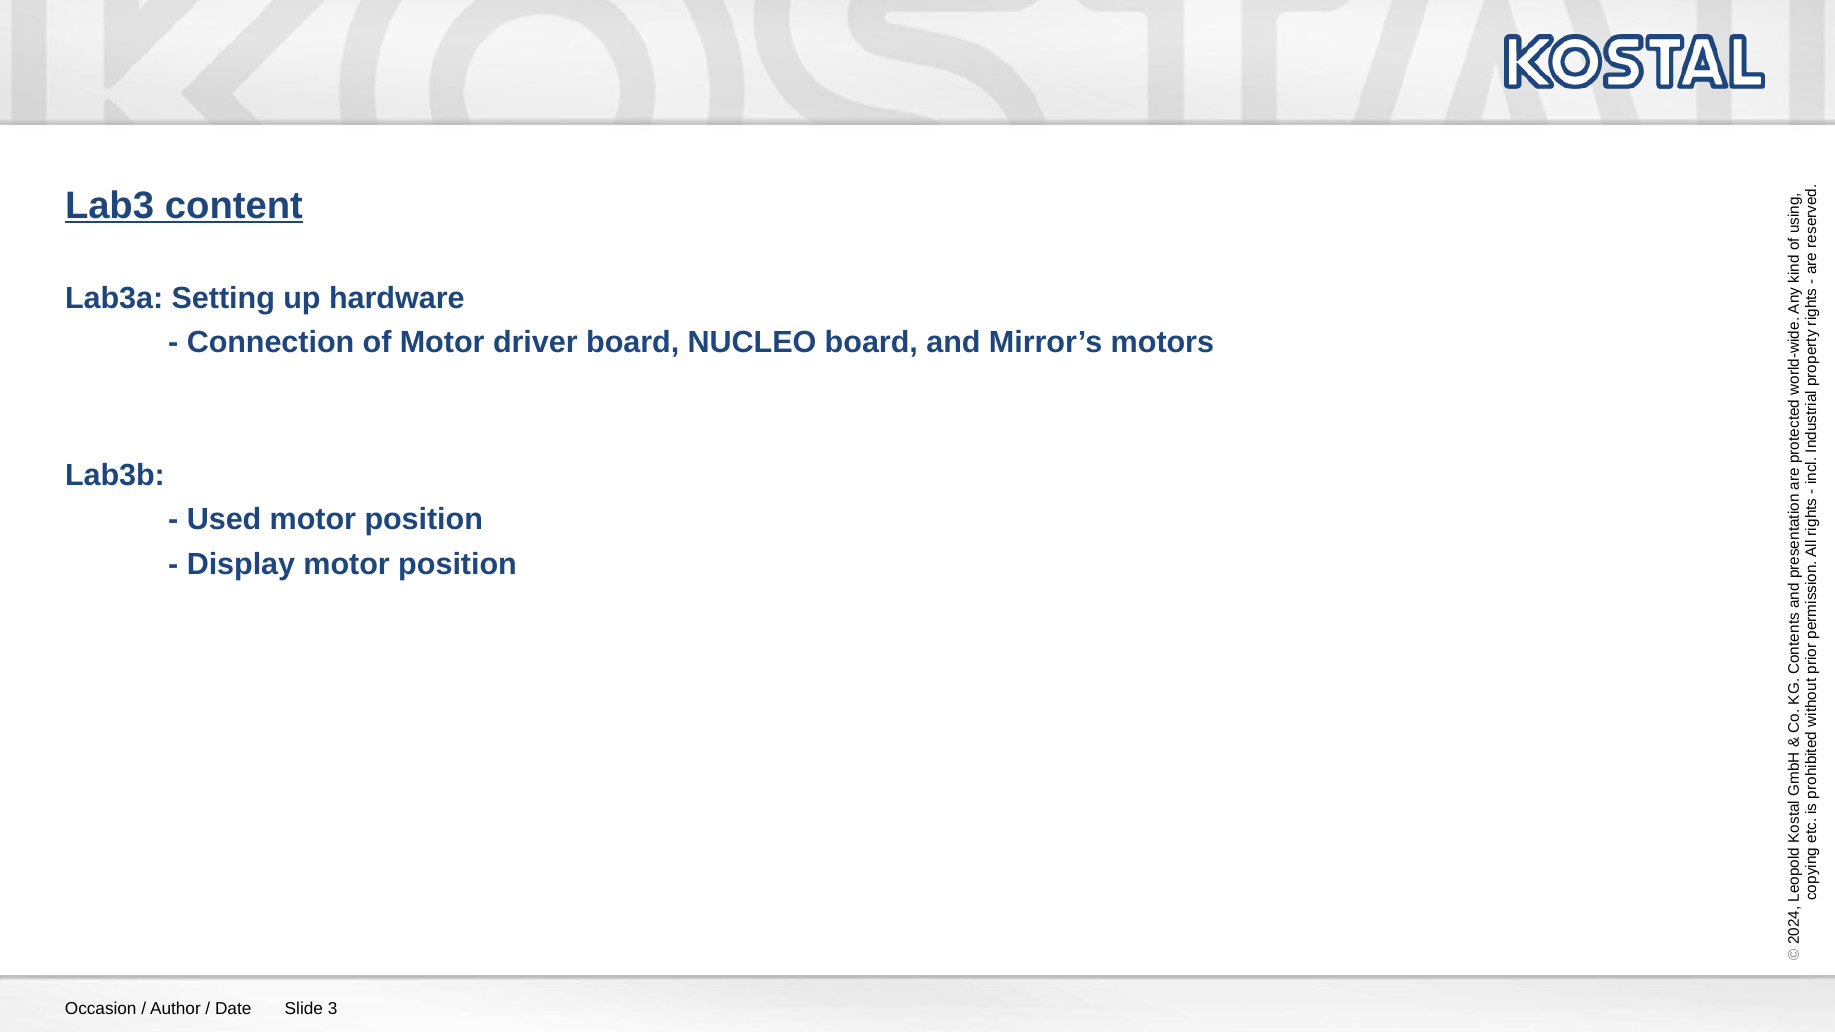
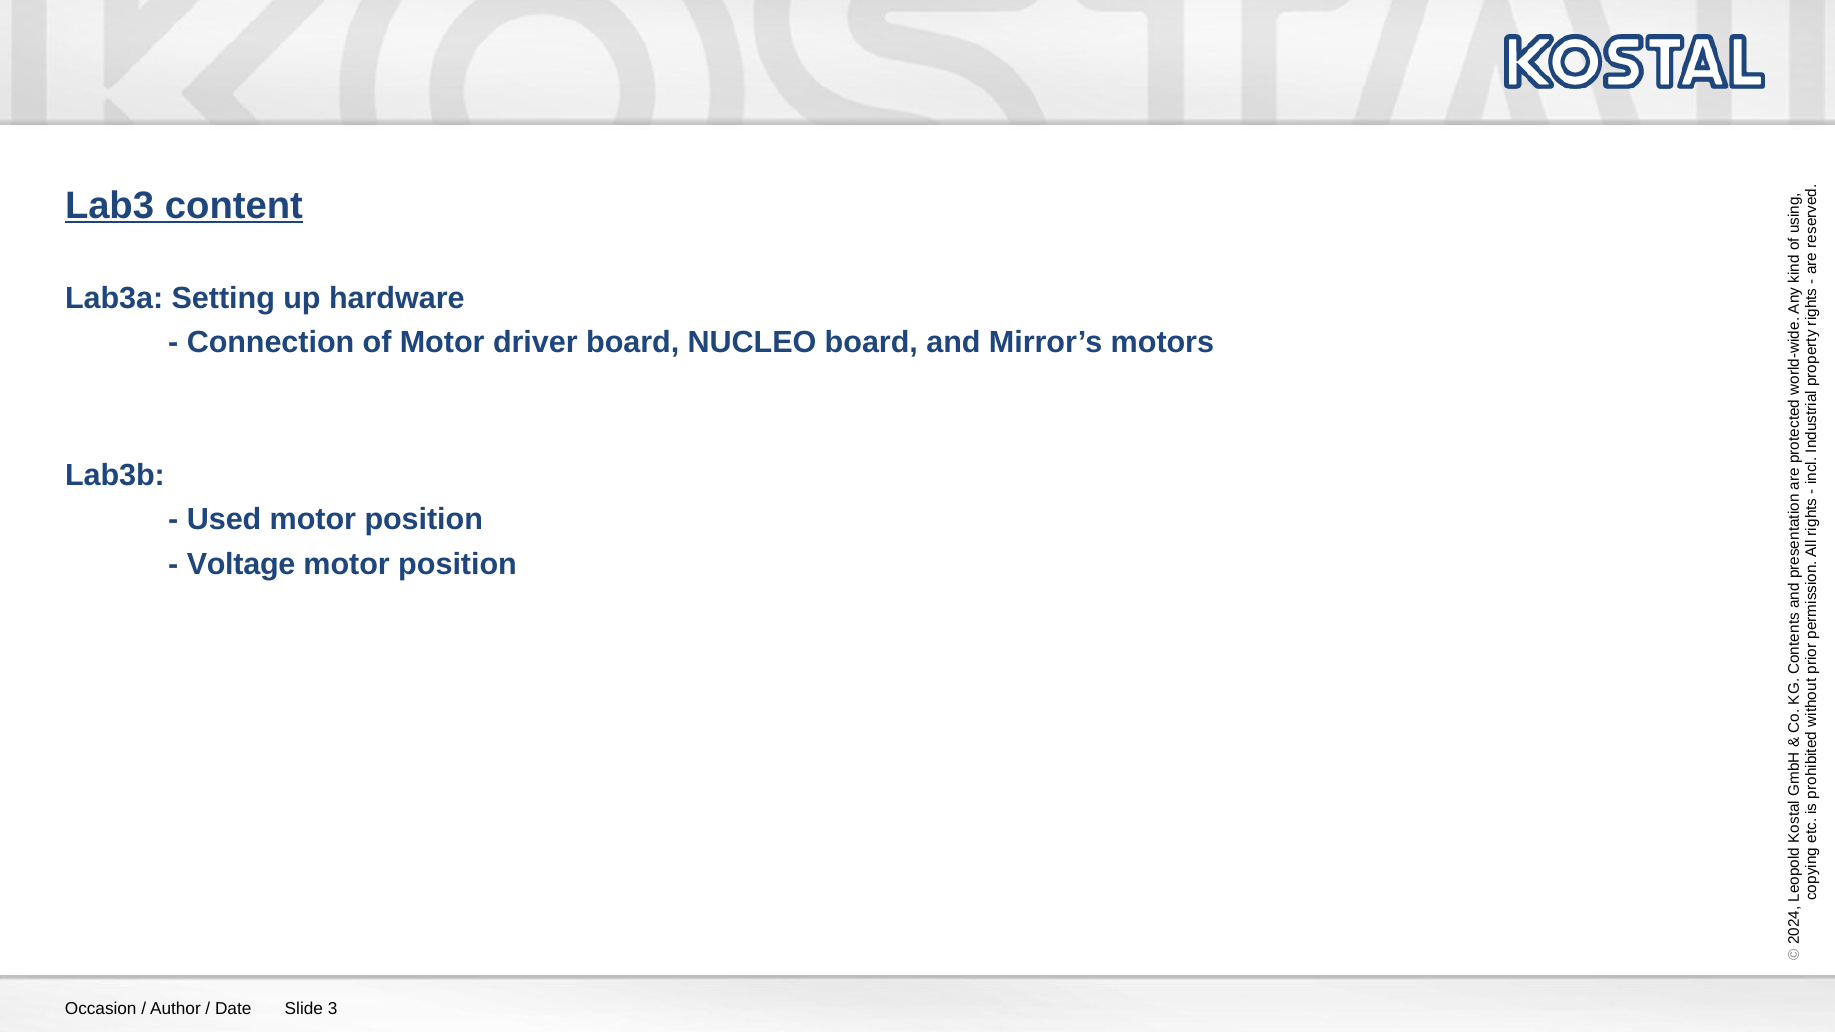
Display: Display -> Voltage
